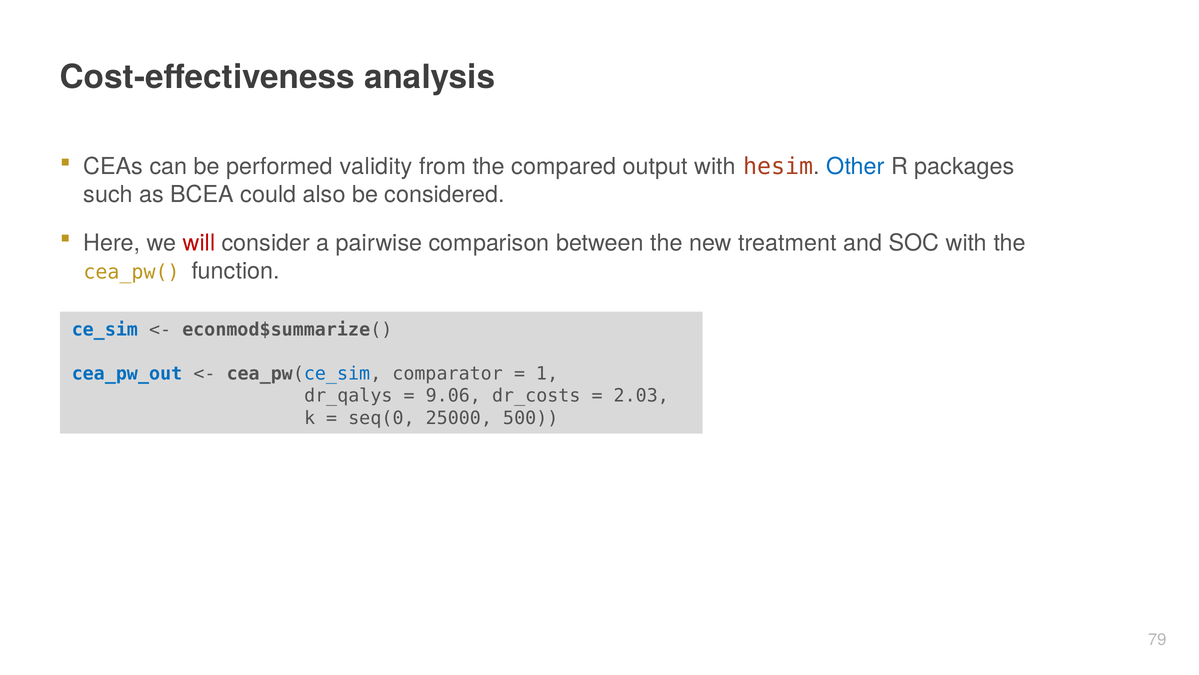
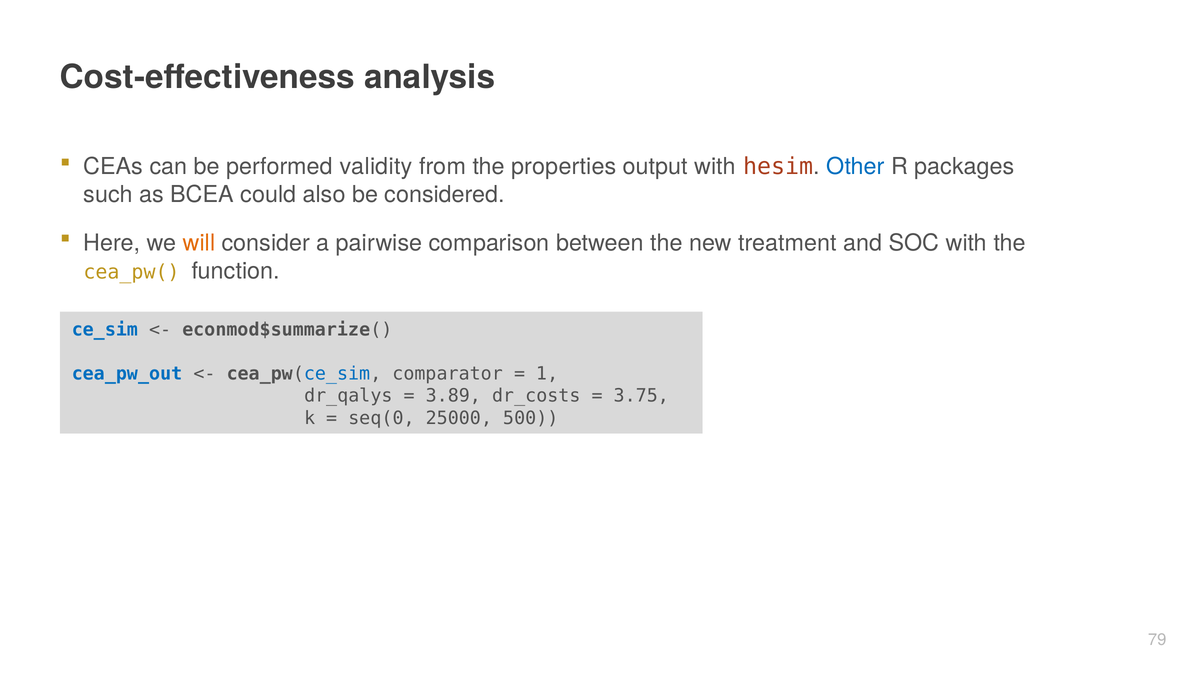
compared: compared -> properties
will colour: red -> orange
9.06: 9.06 -> 3.89
2.03: 2.03 -> 3.75
